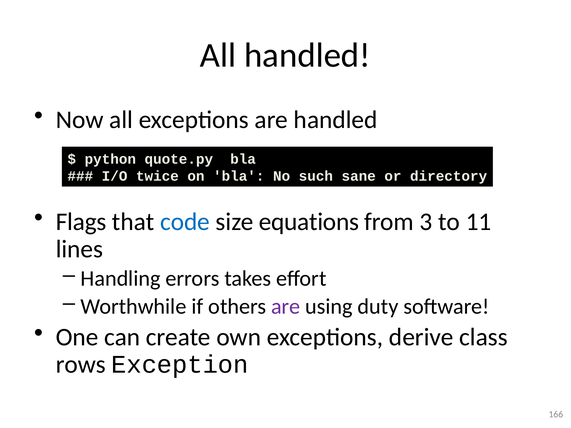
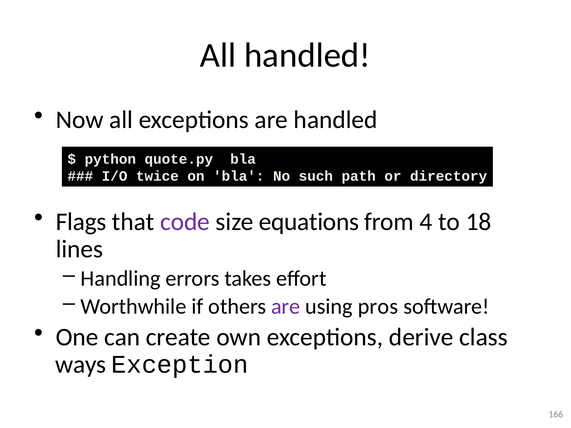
sane: sane -> path
code colour: blue -> purple
3: 3 -> 4
11: 11 -> 18
duty: duty -> pros
rows: rows -> ways
